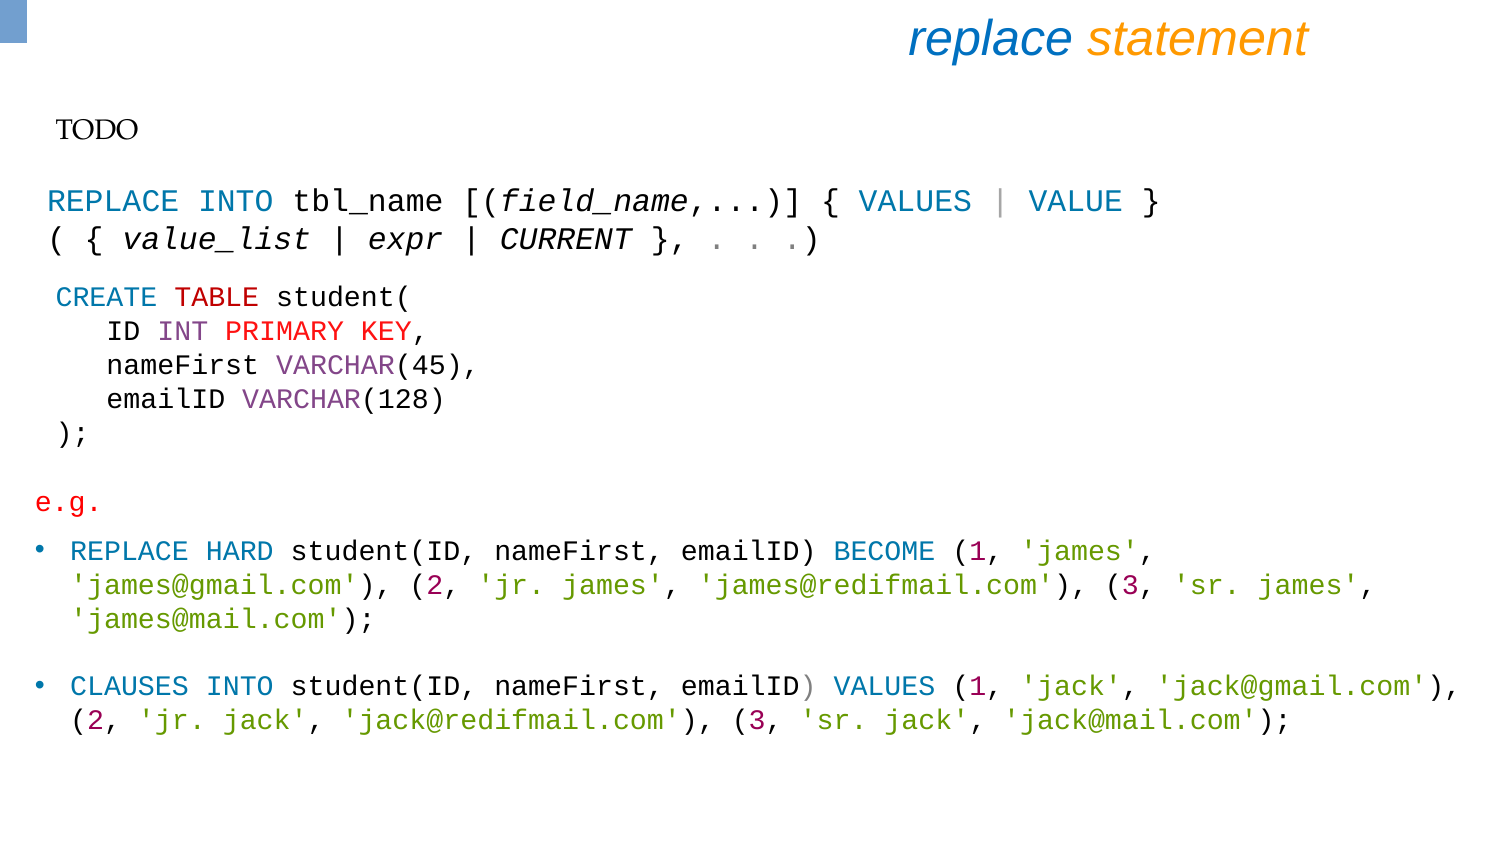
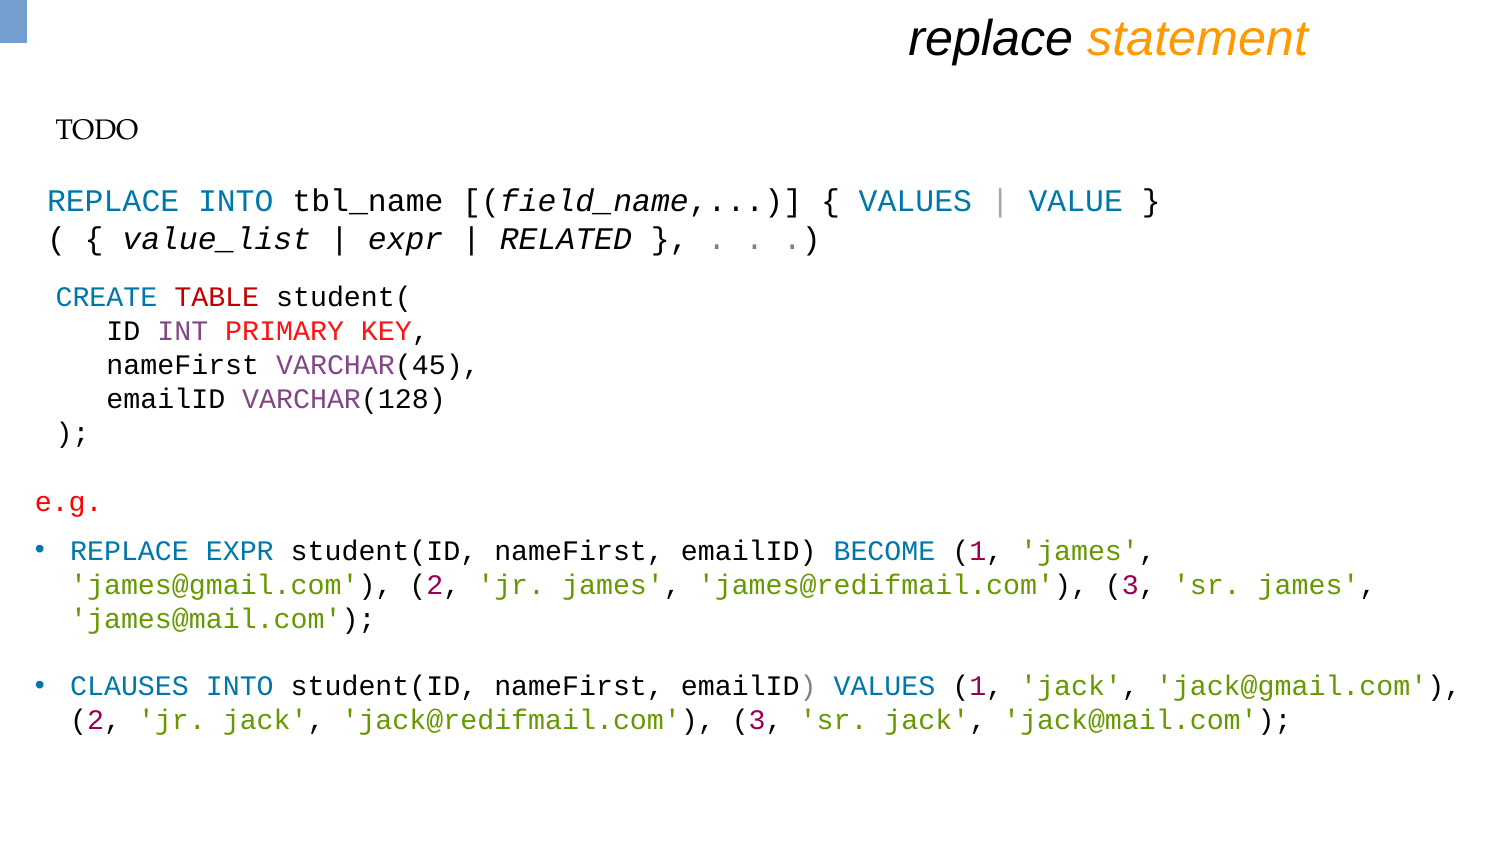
replace at (991, 39) colour: blue -> black
CURRENT: CURRENT -> RELATED
REPLACE HARD: HARD -> EXPR
